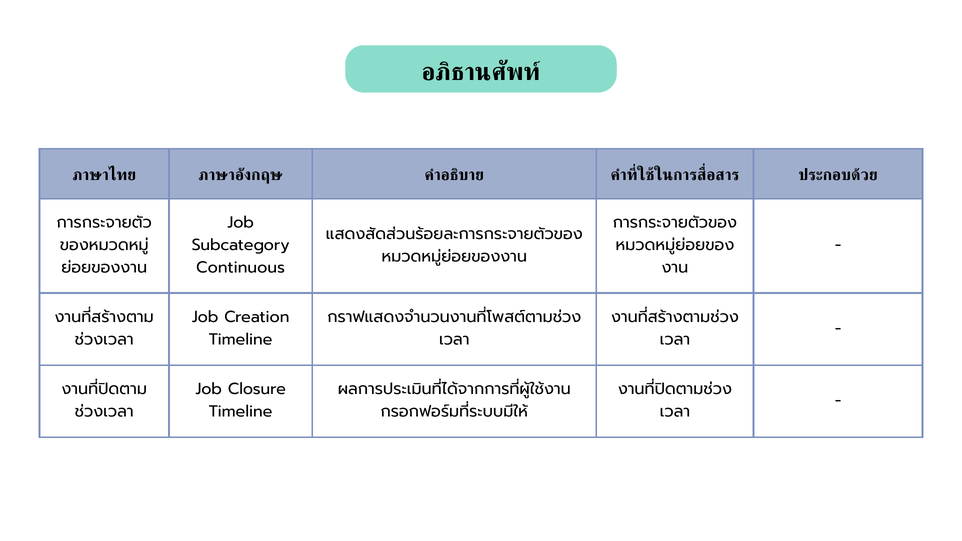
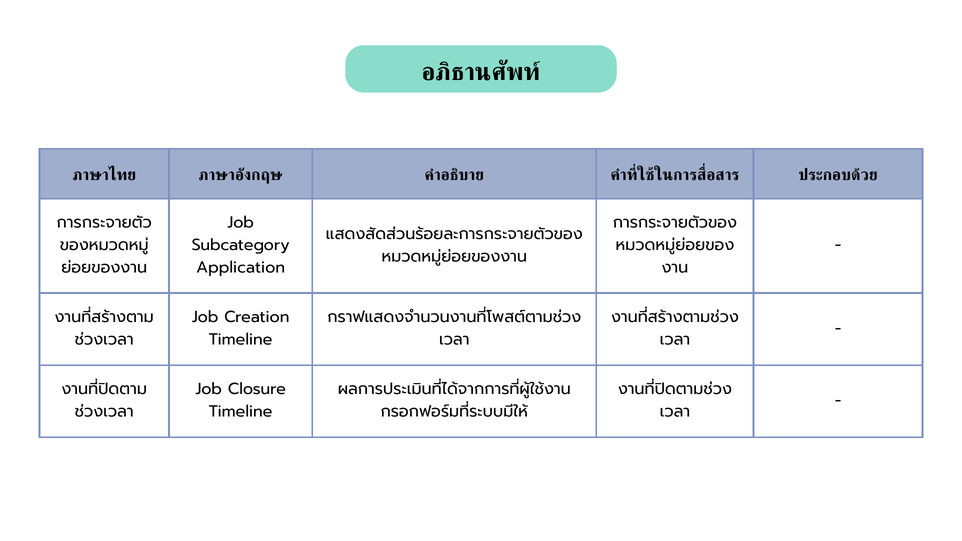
Continuous: Continuous -> Application
